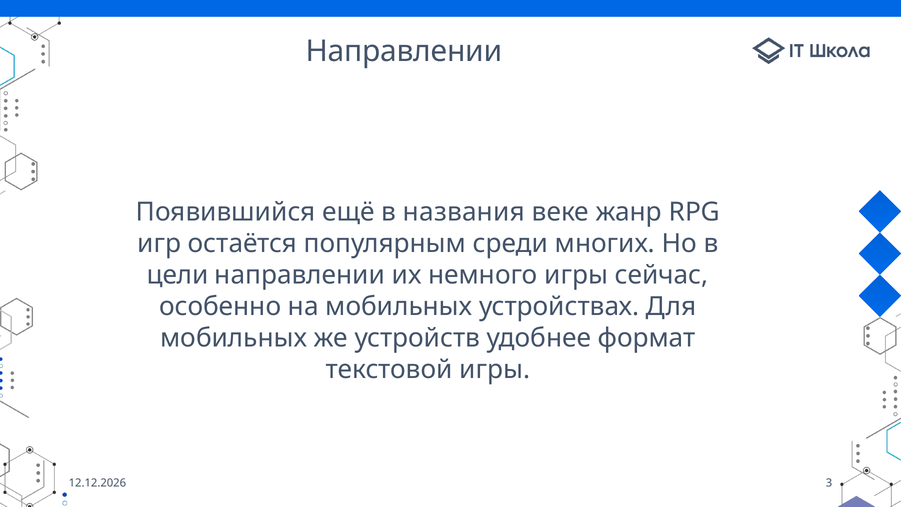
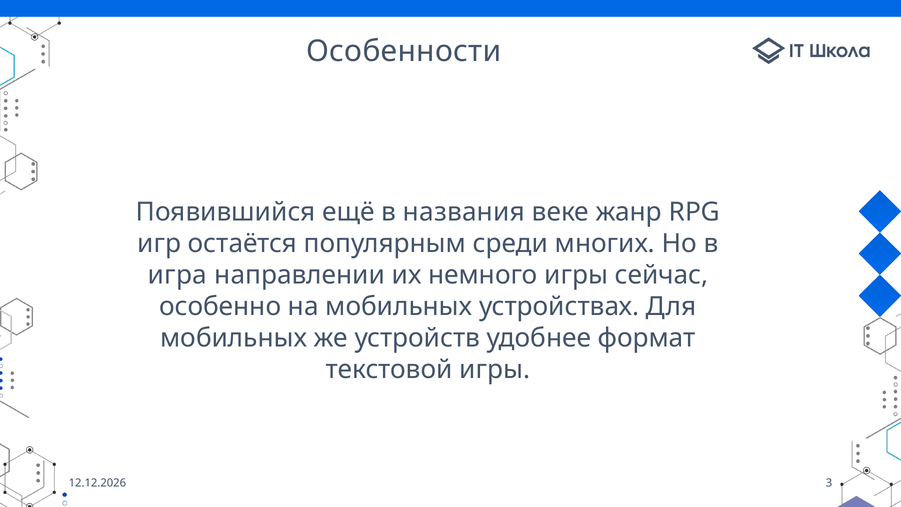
Направлении at (404, 51): Направлении -> Особенности
цели: цели -> игра
